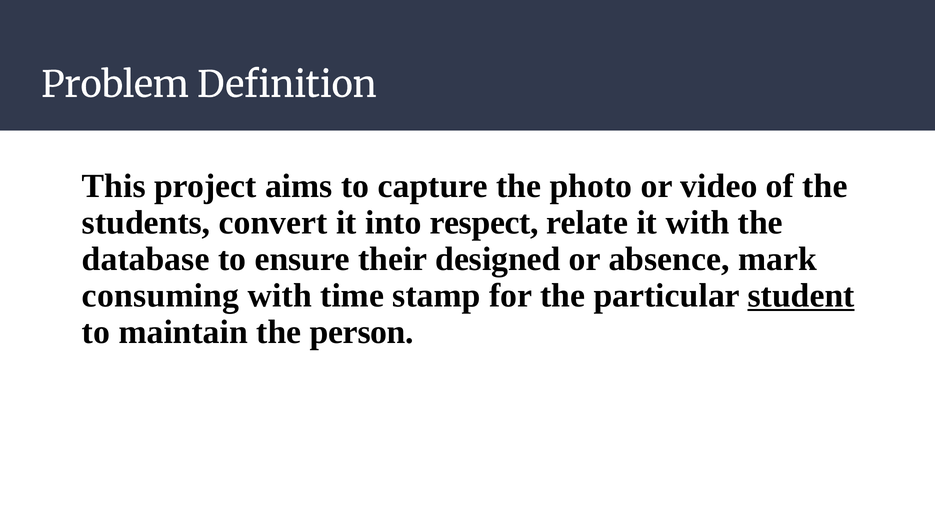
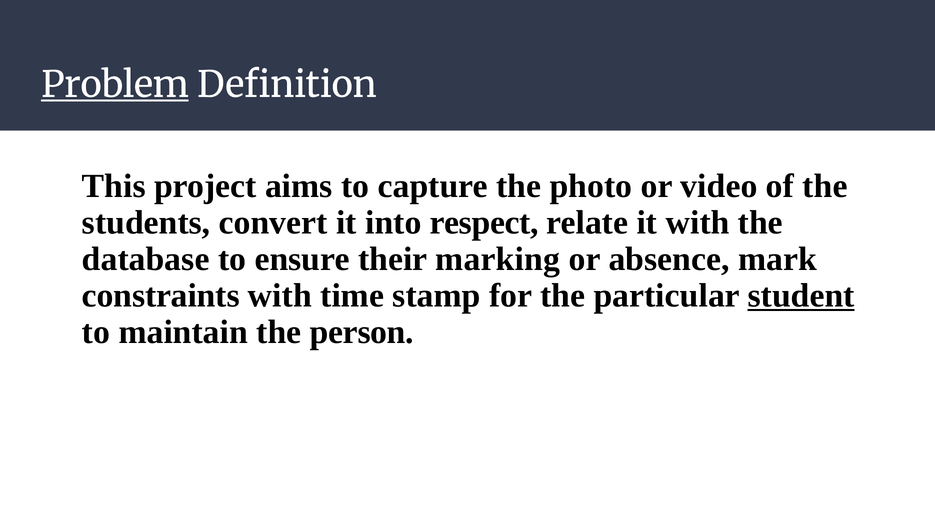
Problem underline: none -> present
designed: designed -> marking
consuming: consuming -> constraints
